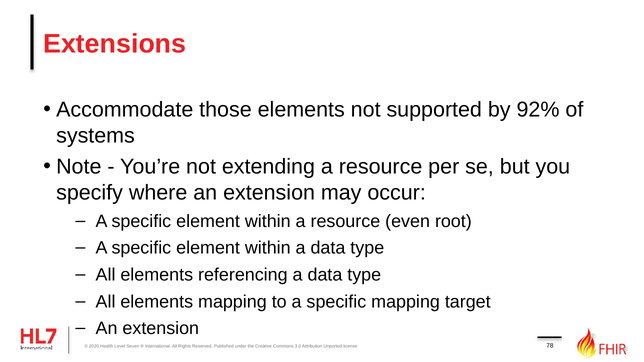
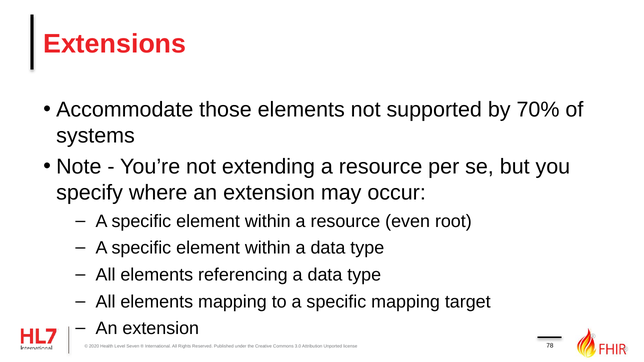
92%: 92% -> 70%
